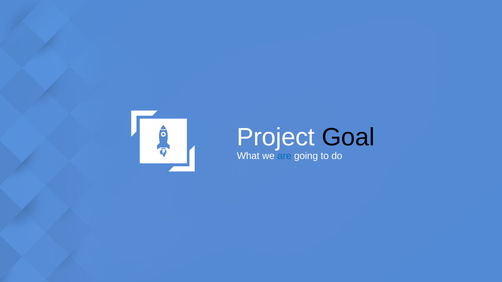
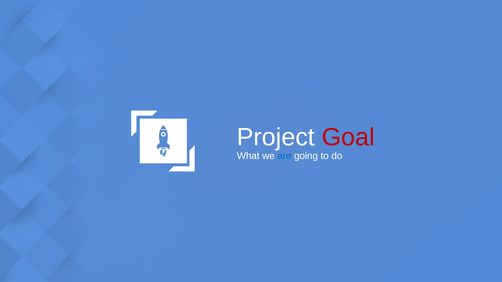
Goal colour: black -> red
